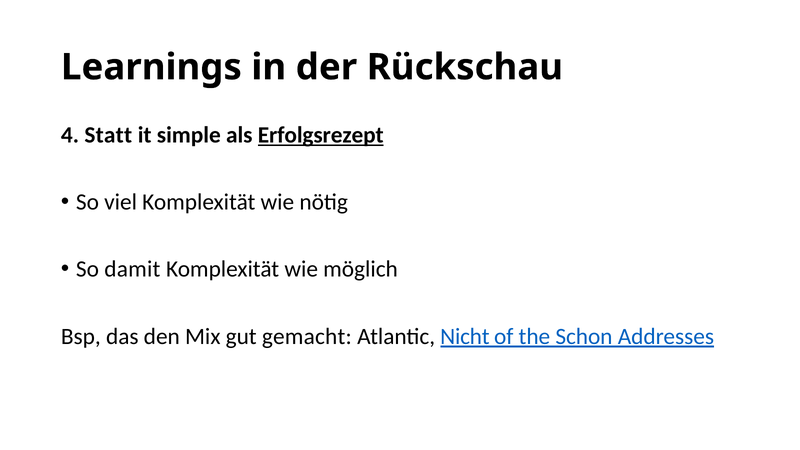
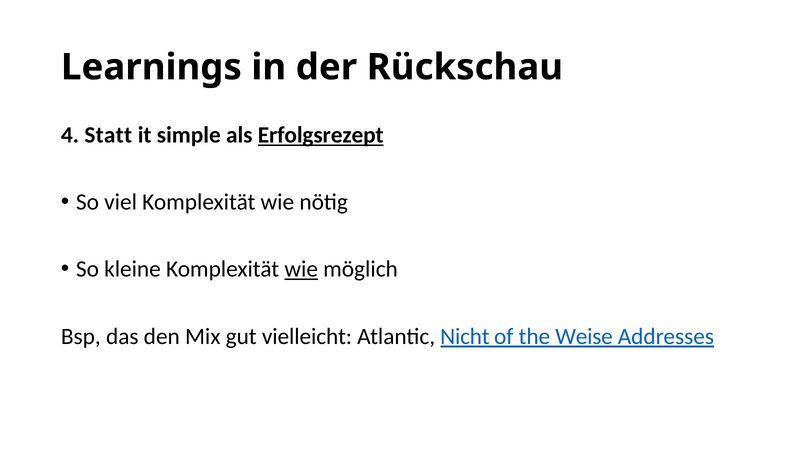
damit: damit -> kleine
wie at (301, 269) underline: none -> present
gemacht: gemacht -> vielleicht
Schon: Schon -> Weise
